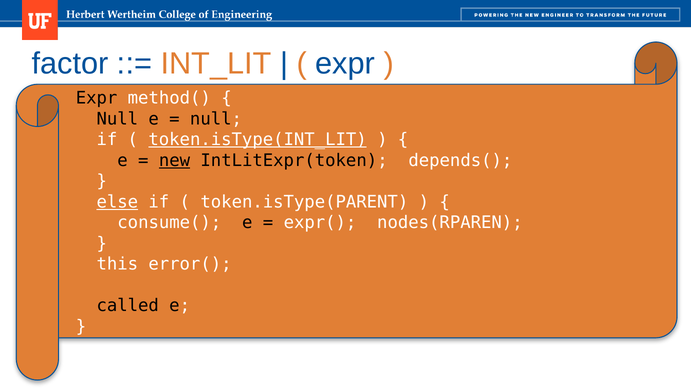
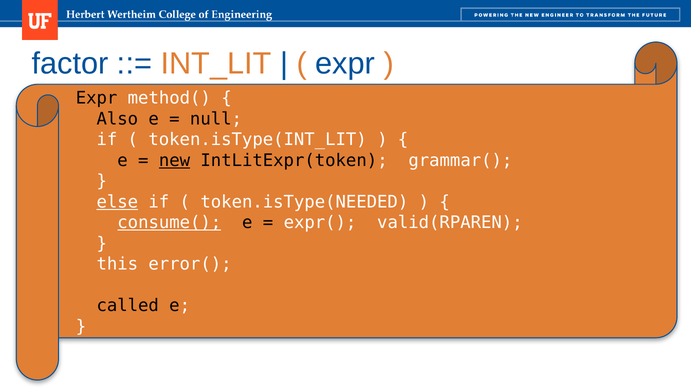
Null at (117, 119): Null -> Also
token.isType(INT_LIT underline: present -> none
depends(: depends( -> grammar(
token.isType(PARENT: token.isType(PARENT -> token.isType(NEEDED
consume( underline: none -> present
nodes(RPAREN: nodes(RPAREN -> valid(RPAREN
